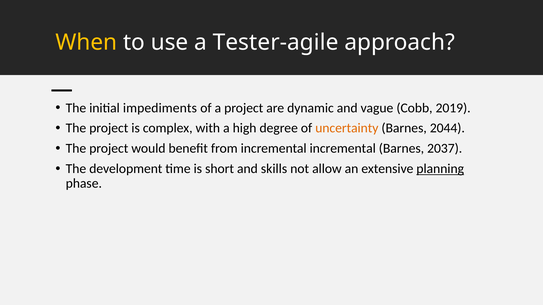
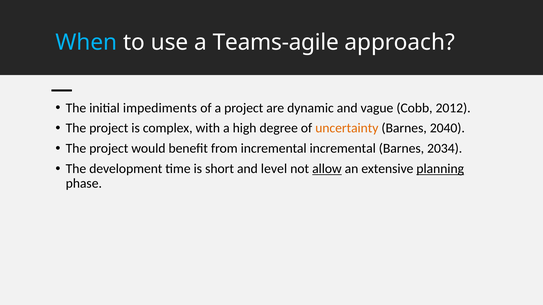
When colour: yellow -> light blue
Tester-agile: Tester-agile -> Teams-agile
2019: 2019 -> 2012
2044: 2044 -> 2040
2037: 2037 -> 2034
skills: skills -> level
allow underline: none -> present
